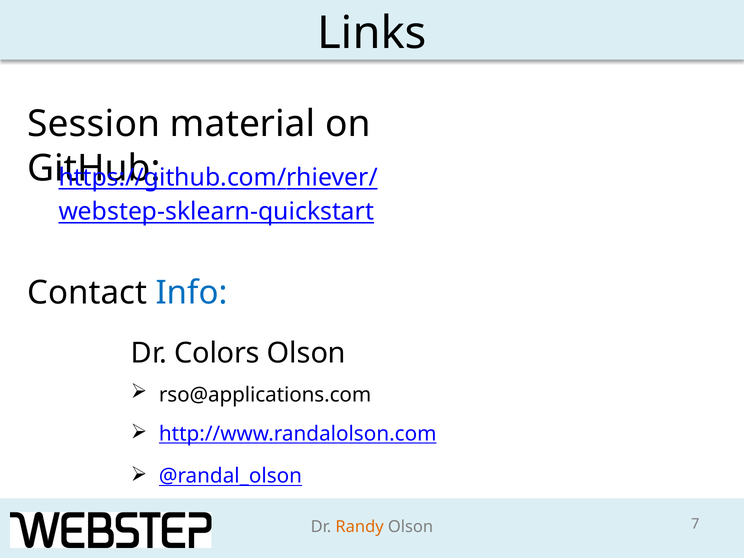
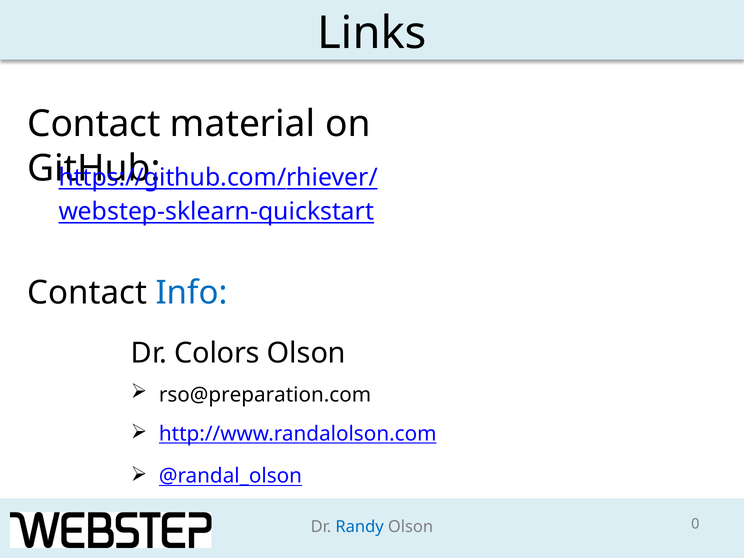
Session at (94, 124): Session -> Contact
rso@applications.com: rso@applications.com -> rso@preparation.com
Randy colour: orange -> blue
7: 7 -> 0
